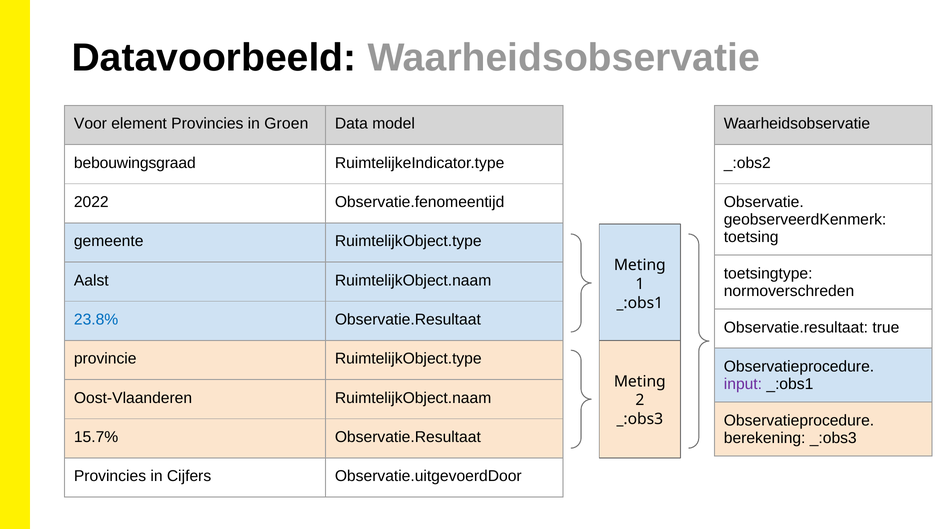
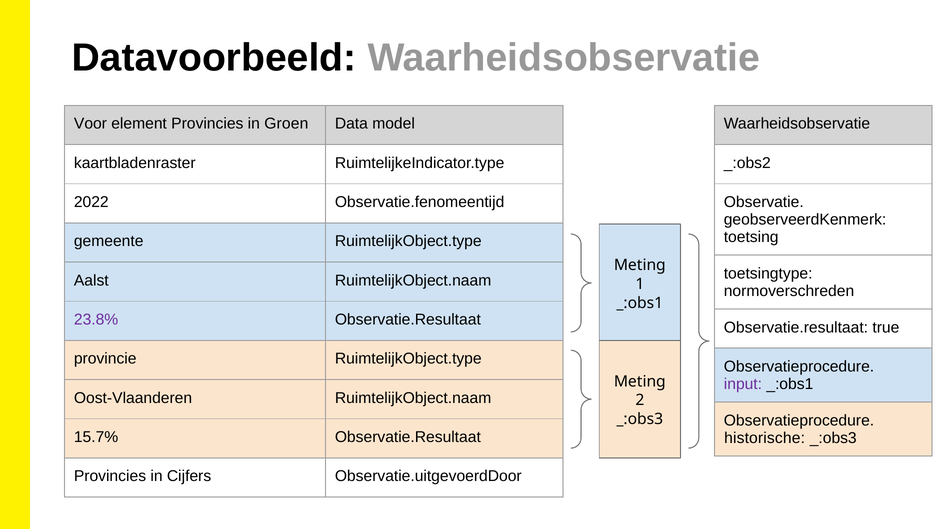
bebouwingsgraad: bebouwingsgraad -> kaartbladenraster
23.8% colour: blue -> purple
berekening: berekening -> historische
